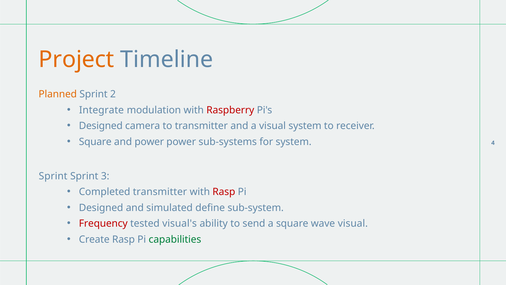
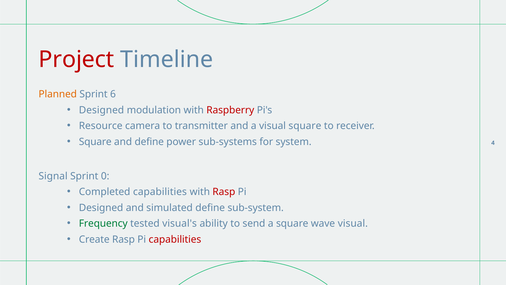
Project colour: orange -> red
2: 2 -> 6
Integrate at (101, 110): Integrate -> Designed
Designed at (101, 126): Designed -> Resource
visual system: system -> square
and power: power -> define
Sprint at (53, 176): Sprint -> Signal
3: 3 -> 0
Completed transmitter: transmitter -> capabilities
Frequency colour: red -> green
capabilities at (175, 239) colour: green -> red
